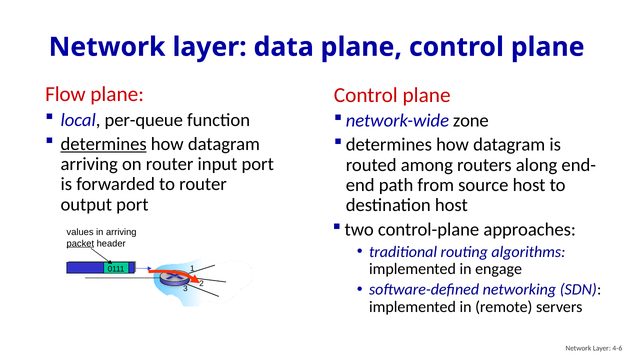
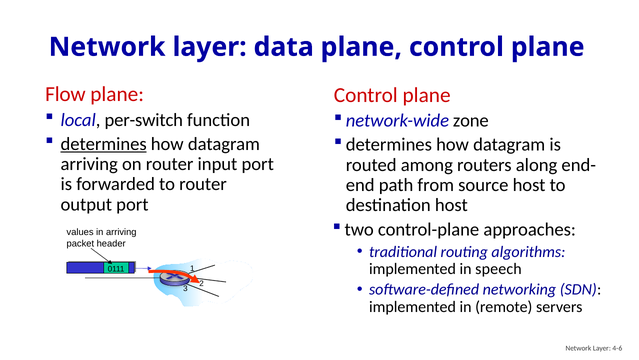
per-queue: per-queue -> per-switch
packet underline: present -> none
engage: engage -> speech
